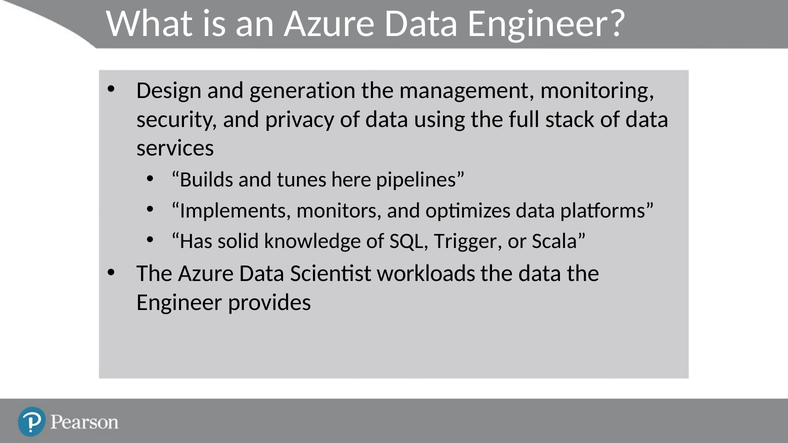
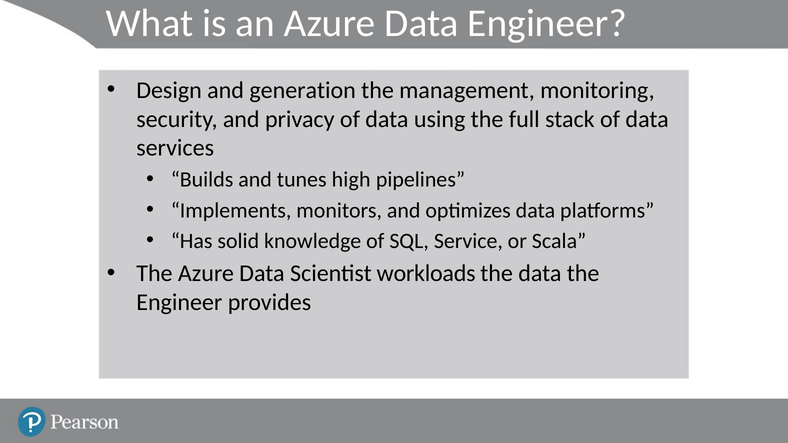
here: here -> high
Trigger: Trigger -> Service
